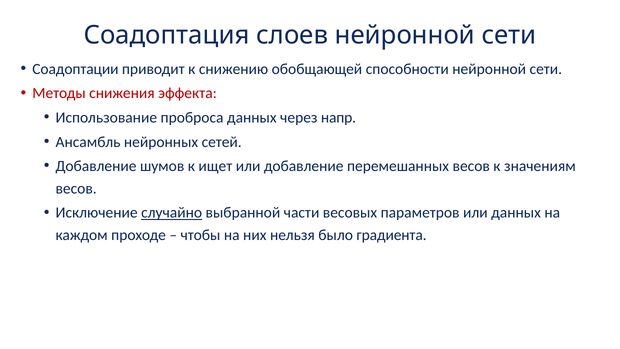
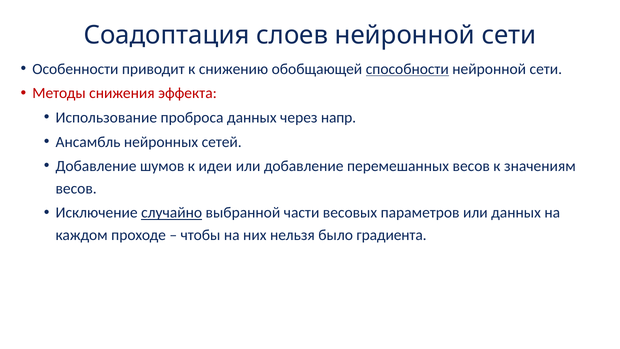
Соадоптации: Соадоптации -> Особенности
способности underline: none -> present
ищет: ищет -> идеи
